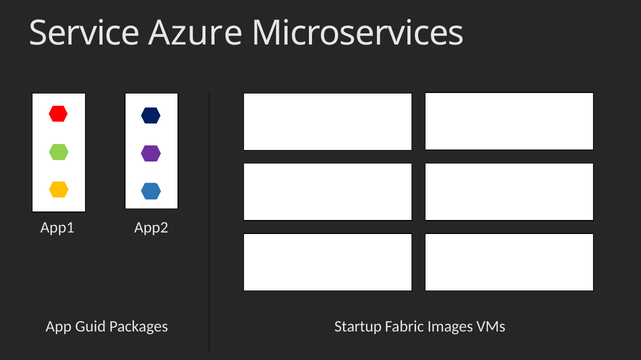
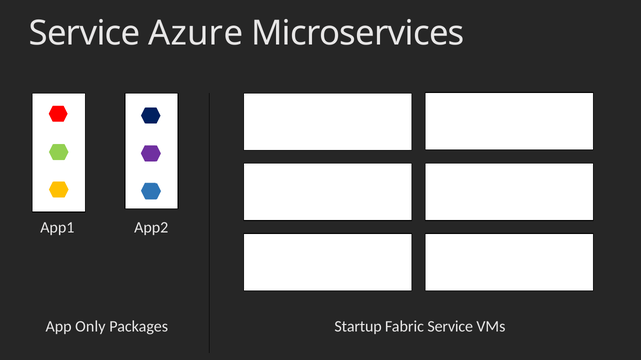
Guid: Guid -> Only
Fabric Images: Images -> Service
